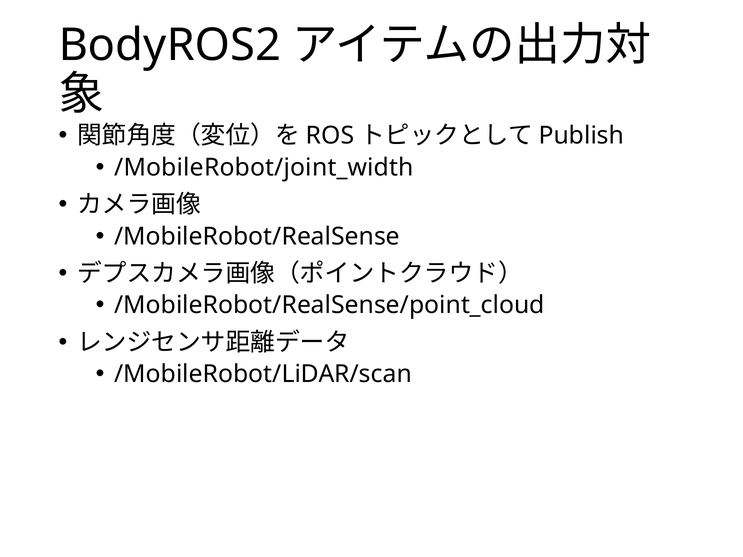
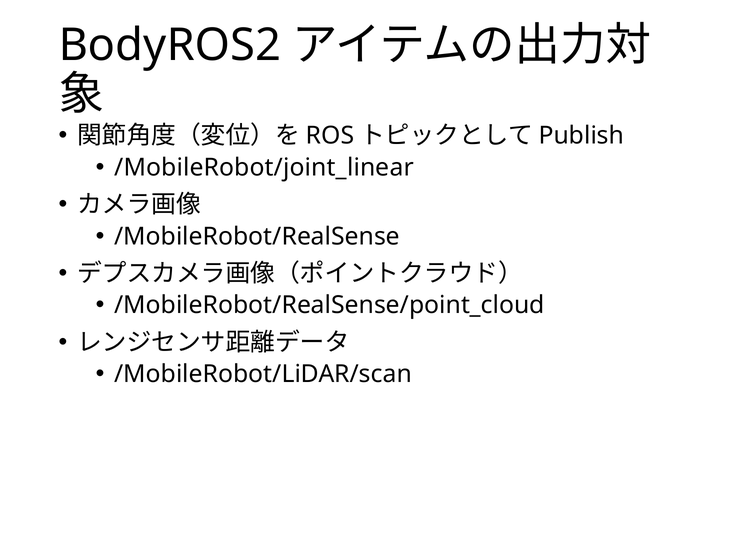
/MobileRobot/joint_width: /MobileRobot/joint_width -> /MobileRobot/joint_linear
